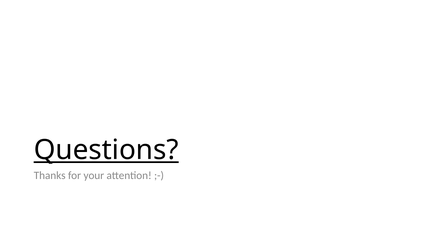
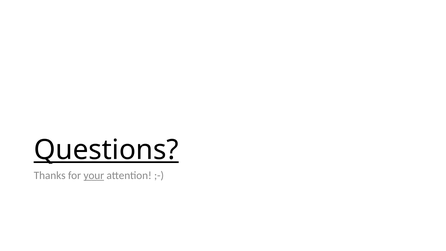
your underline: none -> present
